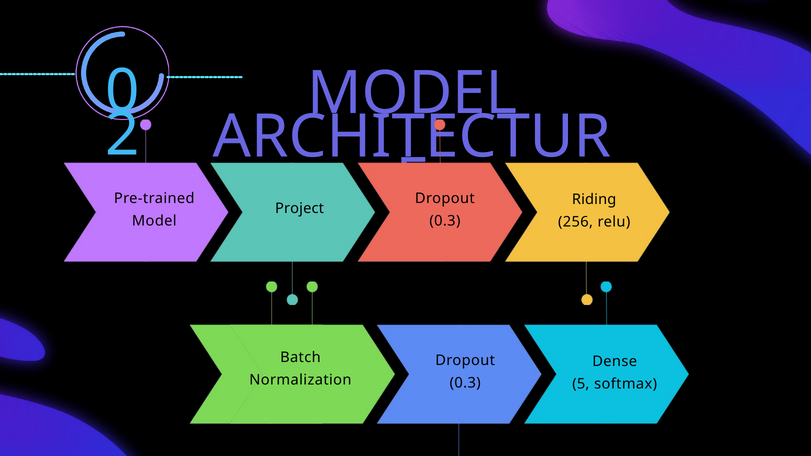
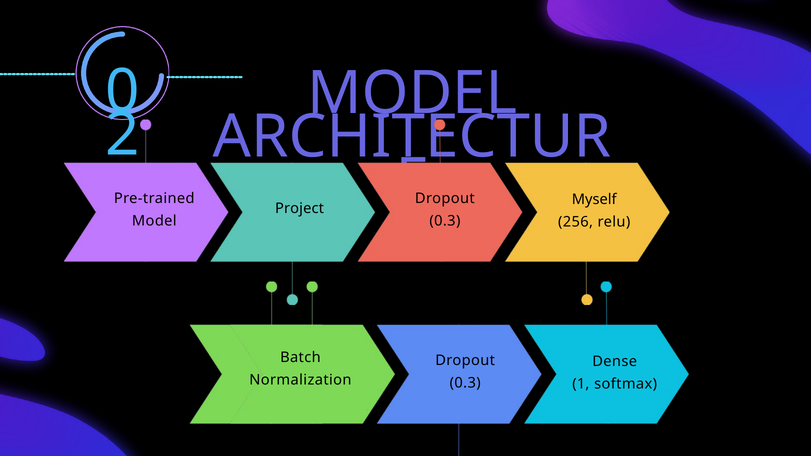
Riding: Riding -> Myself
5: 5 -> 1
